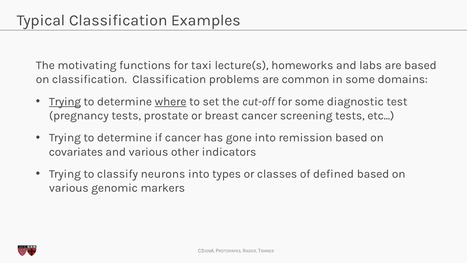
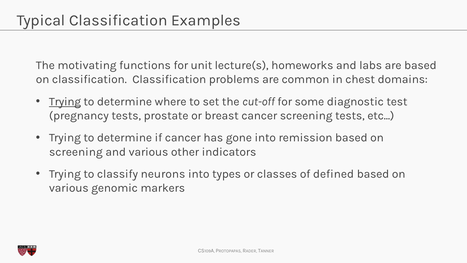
taxi: taxi -> unit
in some: some -> chest
where underline: present -> none
covariates at (76, 152): covariates -> screening
